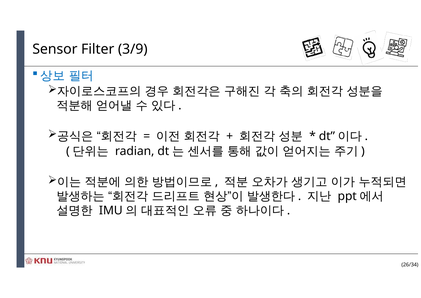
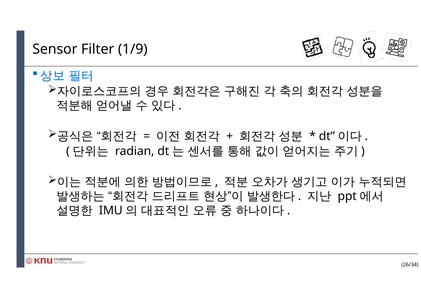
3/9: 3/9 -> 1/9
